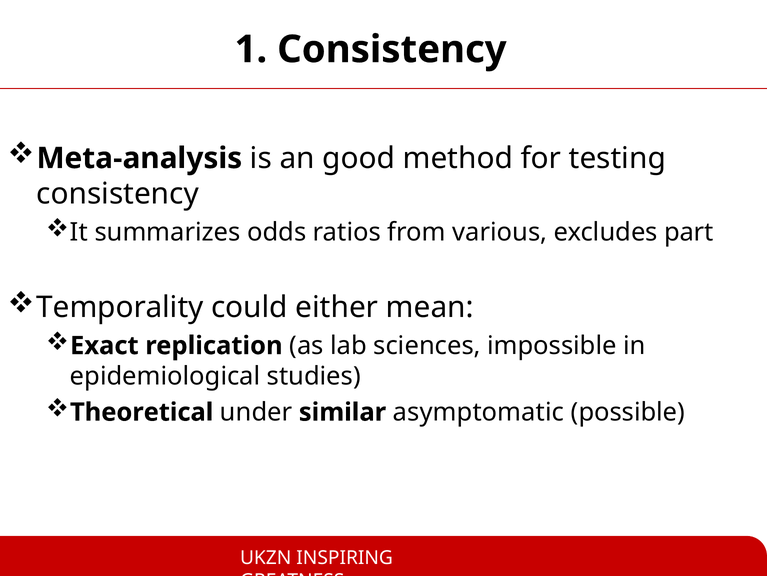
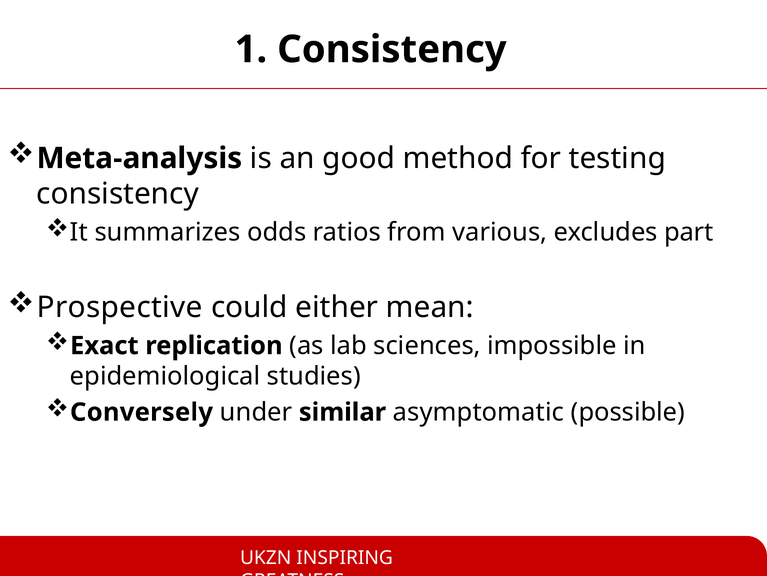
Temporality: Temporality -> Prospective
Theoretical: Theoretical -> Conversely
